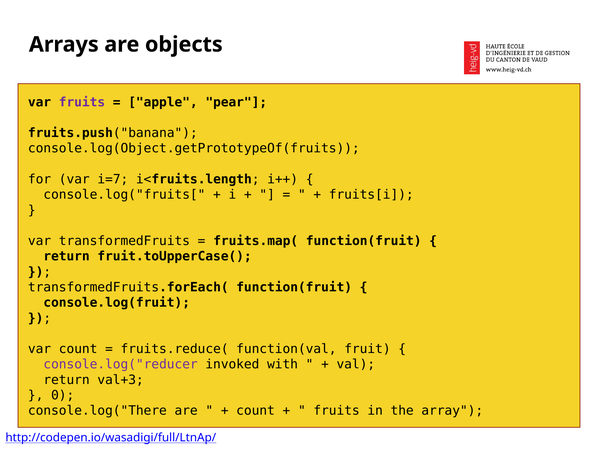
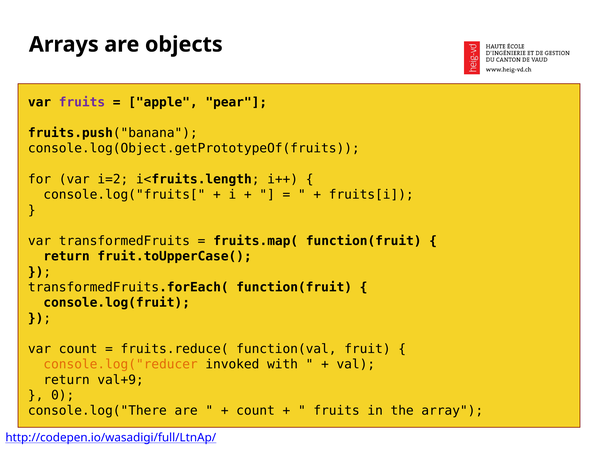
i=7: i=7 -> i=2
console.log("reducer colour: purple -> orange
val+3: val+3 -> val+9
